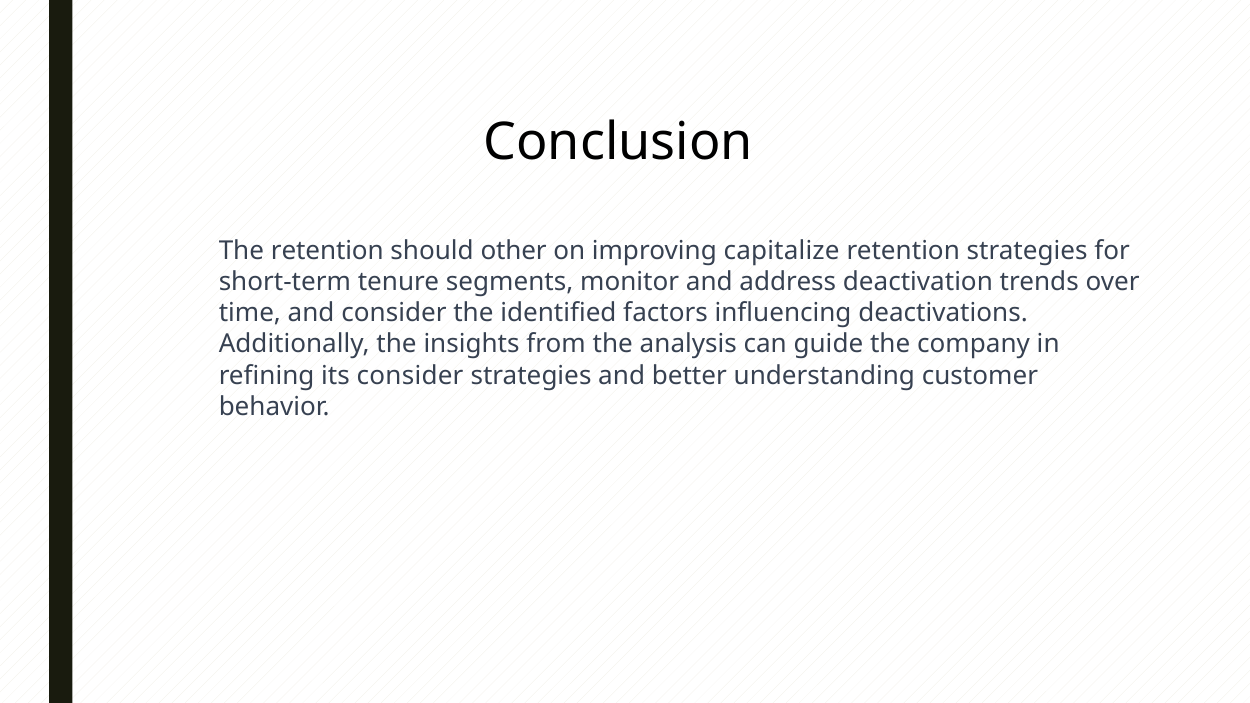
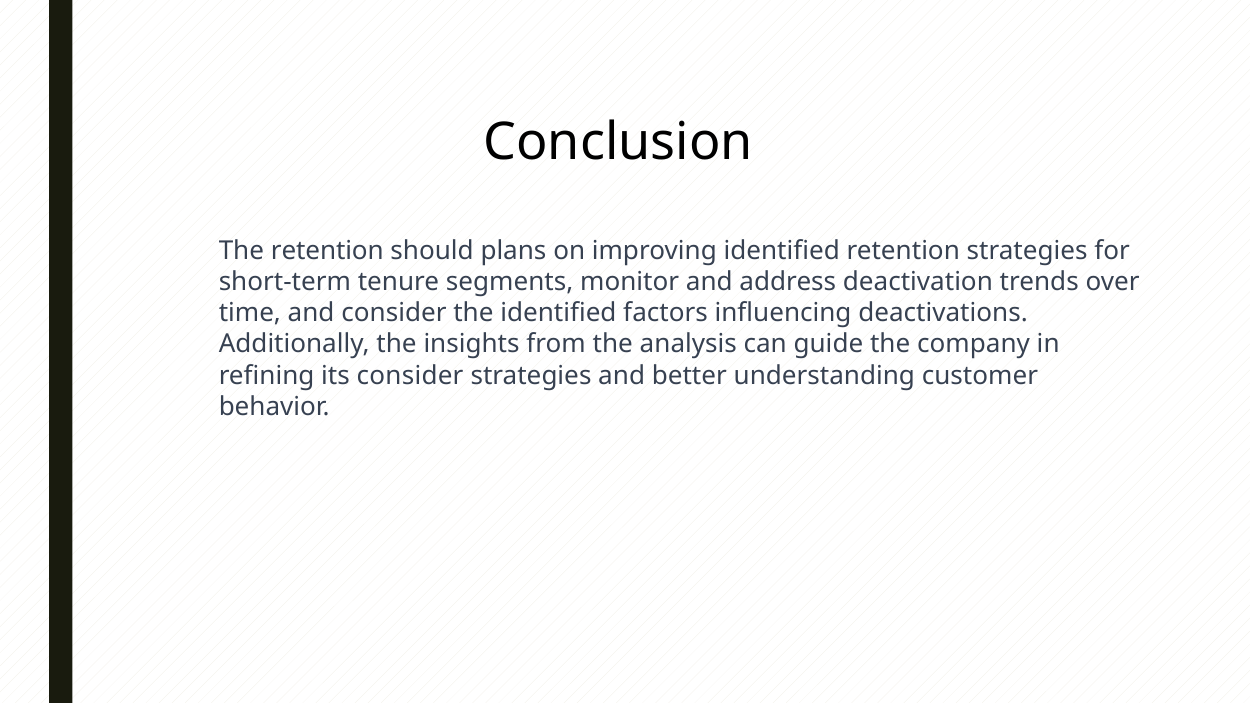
other: other -> plans
improving capitalize: capitalize -> identified
